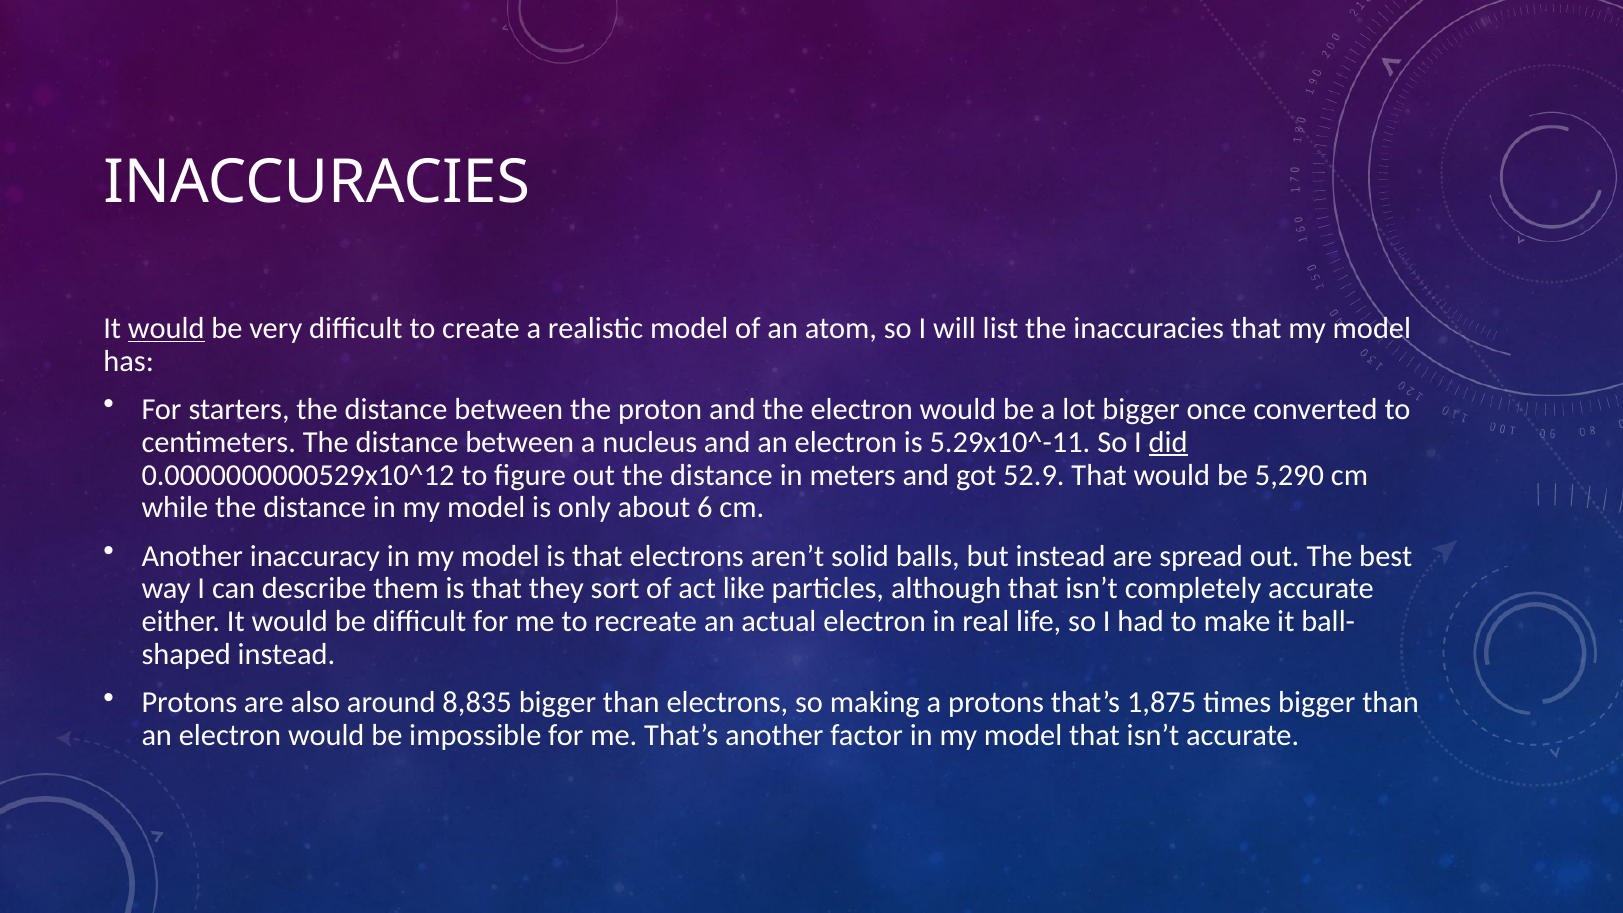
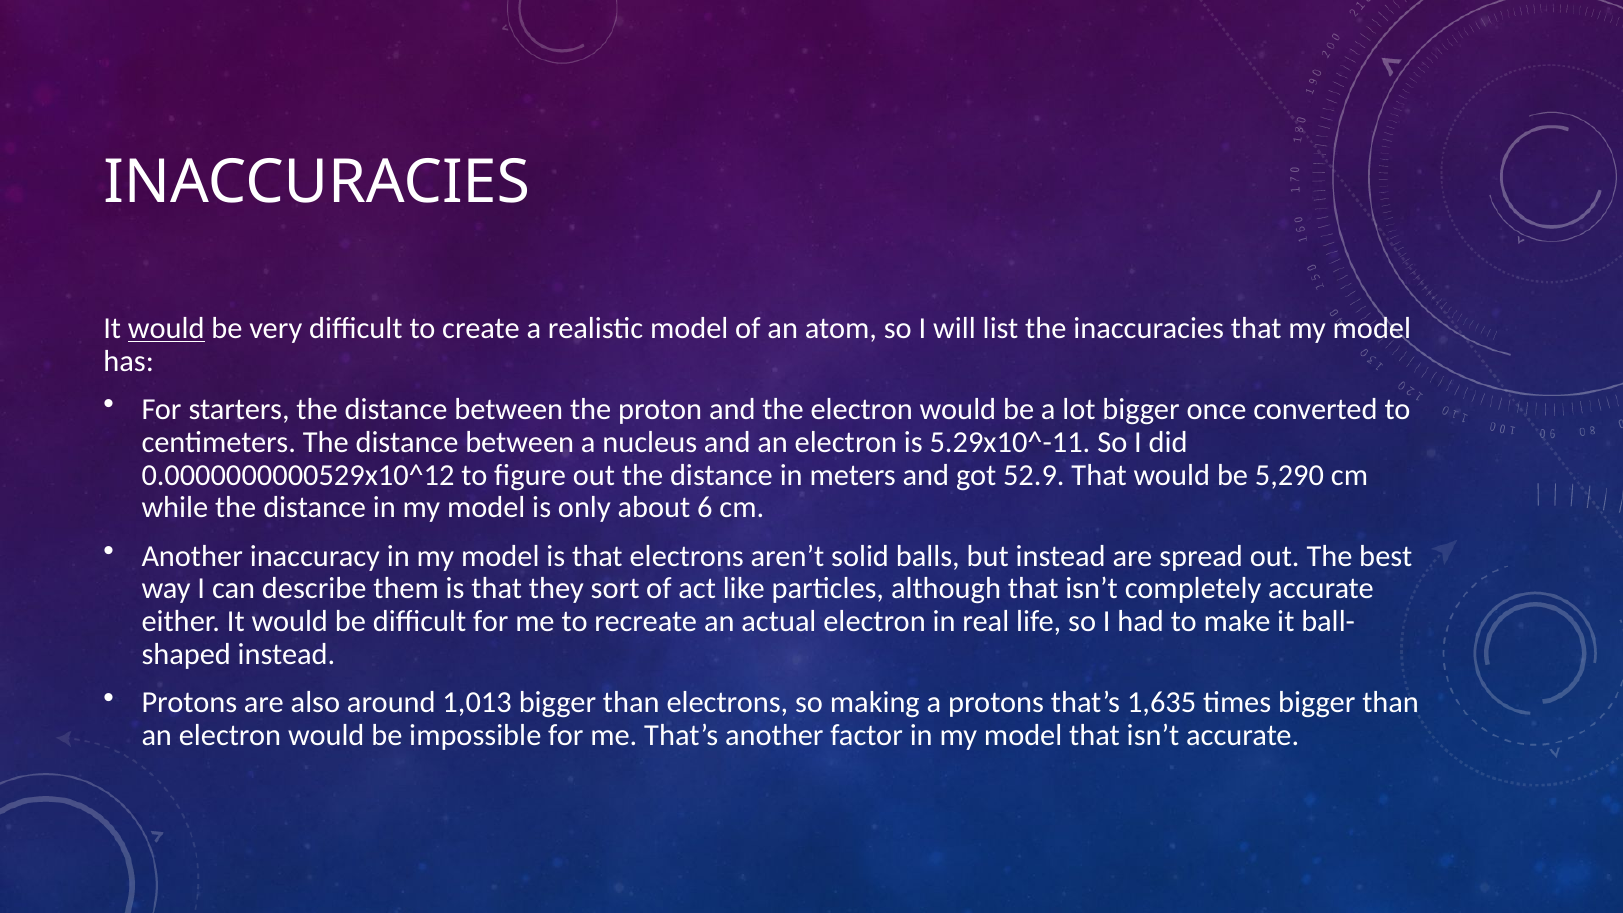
did underline: present -> none
8,835: 8,835 -> 1,013
1,875: 1,875 -> 1,635
